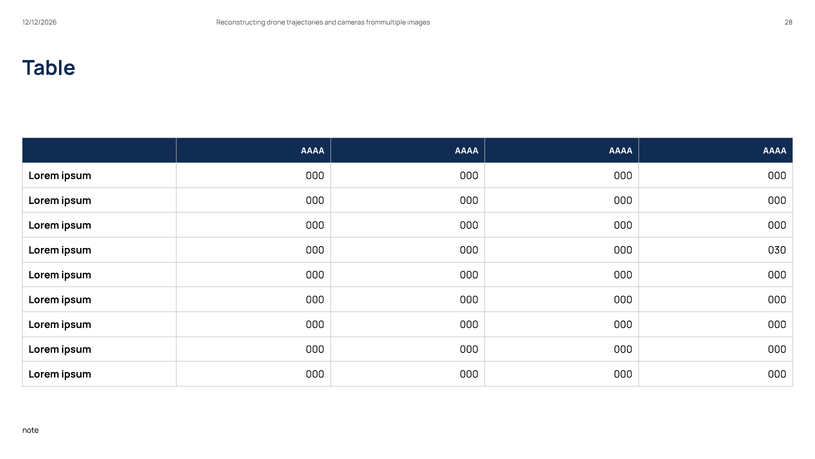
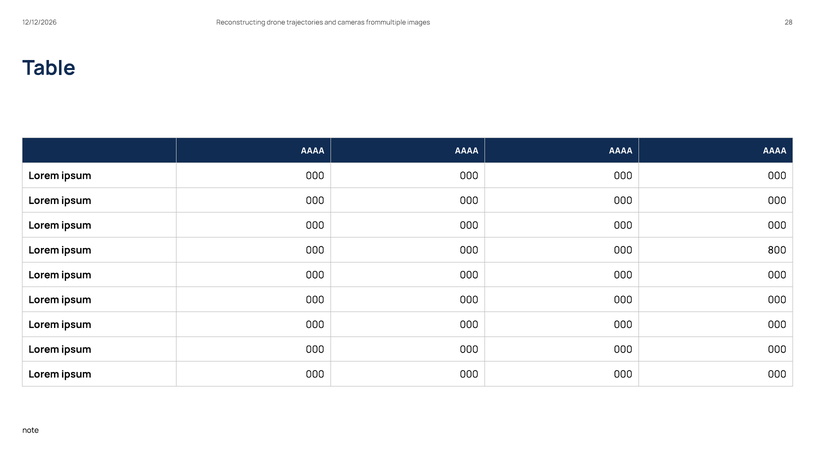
030: 030 -> 800
